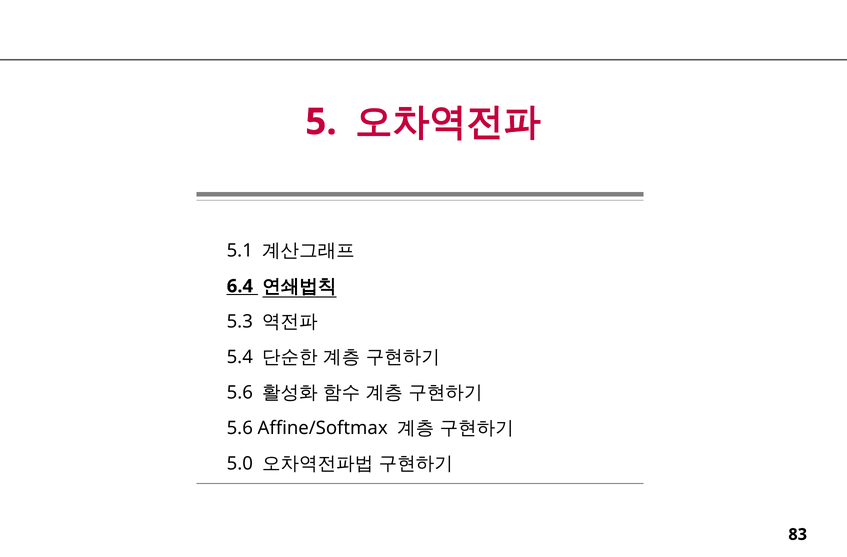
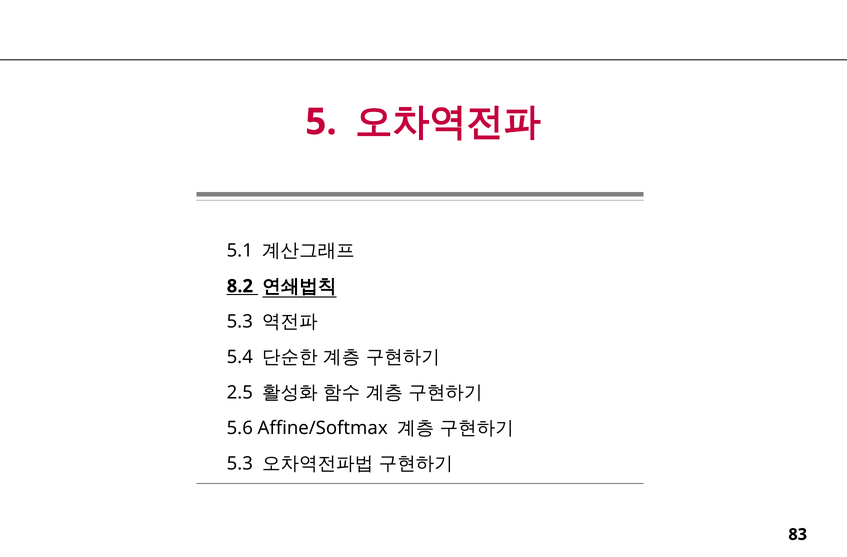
6.4: 6.4 -> 8.2
5.6 at (240, 392): 5.6 -> 2.5
5.0 at (240, 463): 5.0 -> 5.3
